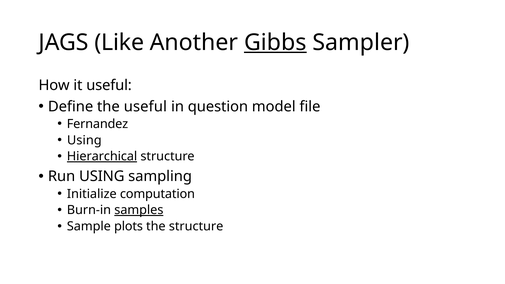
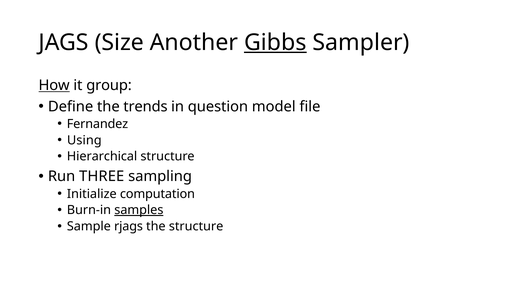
Like: Like -> Size
How underline: none -> present
it useful: useful -> group
the useful: useful -> trends
Hierarchical underline: present -> none
Run USING: USING -> THREE
plots: plots -> rjags
